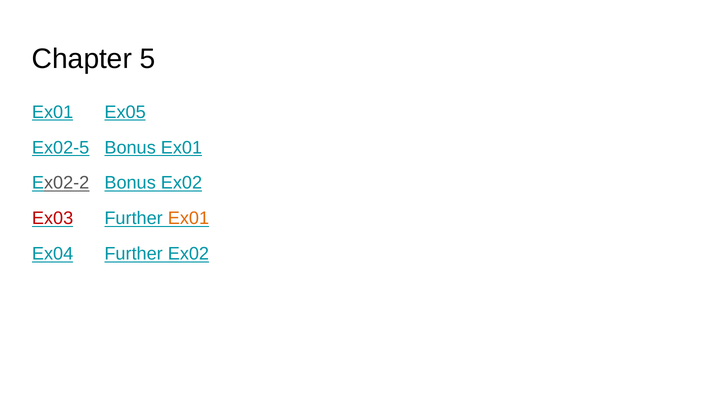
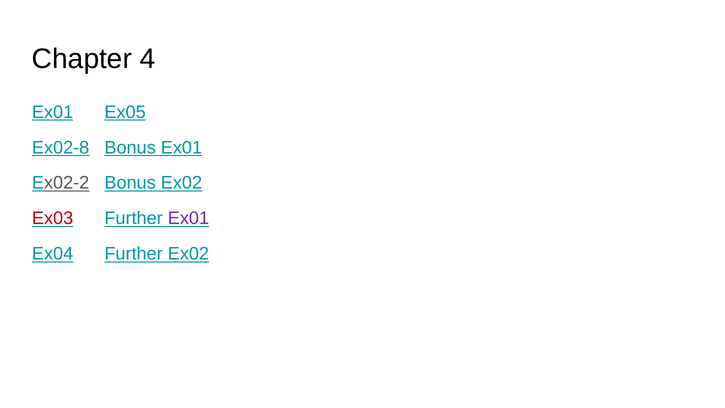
5: 5 -> 4
Ex02-5: Ex02-5 -> Ex02-8
Ex01 at (188, 218) colour: orange -> purple
